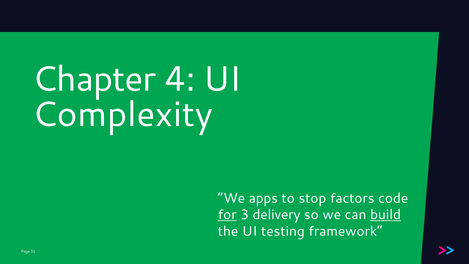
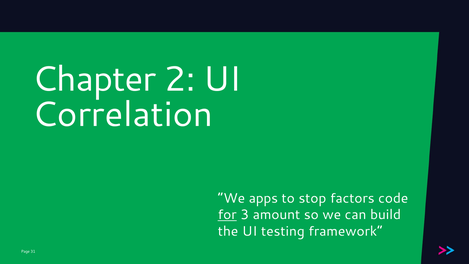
4: 4 -> 2
Complexity: Complexity -> Correlation
delivery: delivery -> amount
build underline: present -> none
